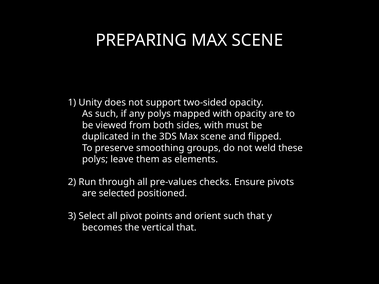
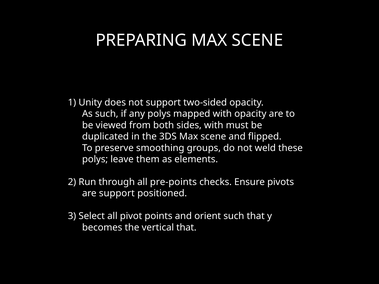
pre-values: pre-values -> pre-points
are selected: selected -> support
